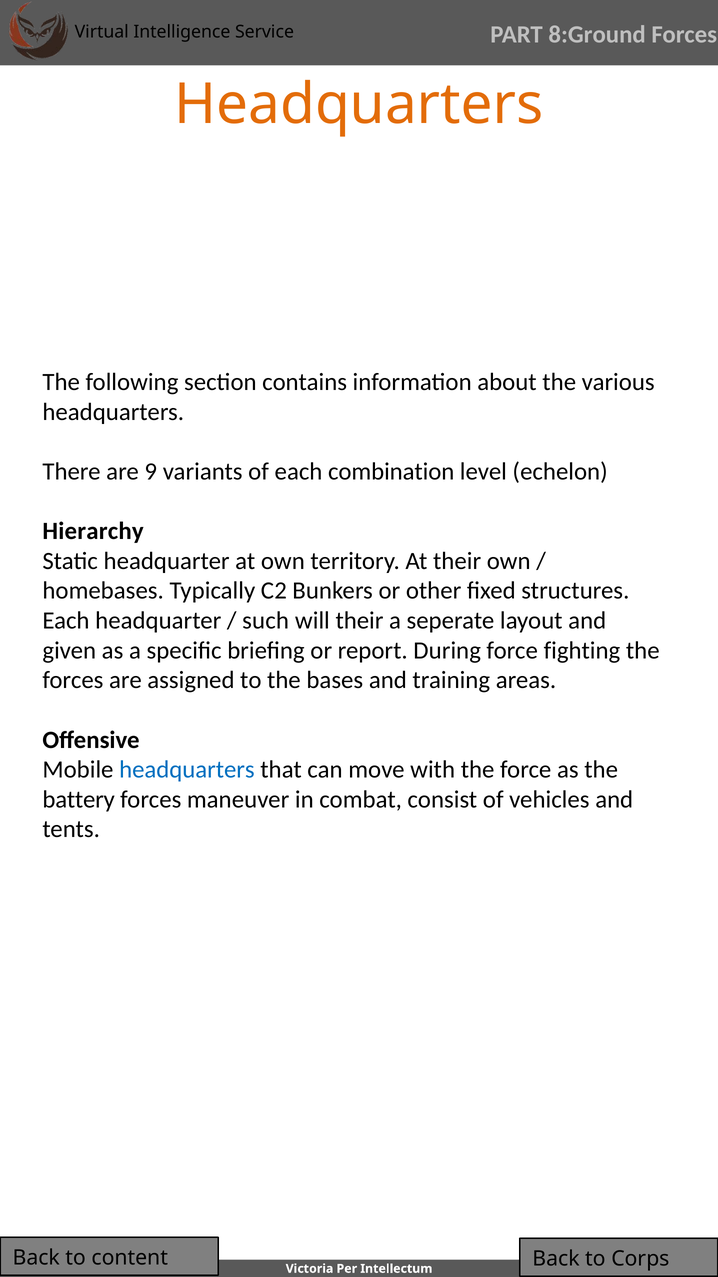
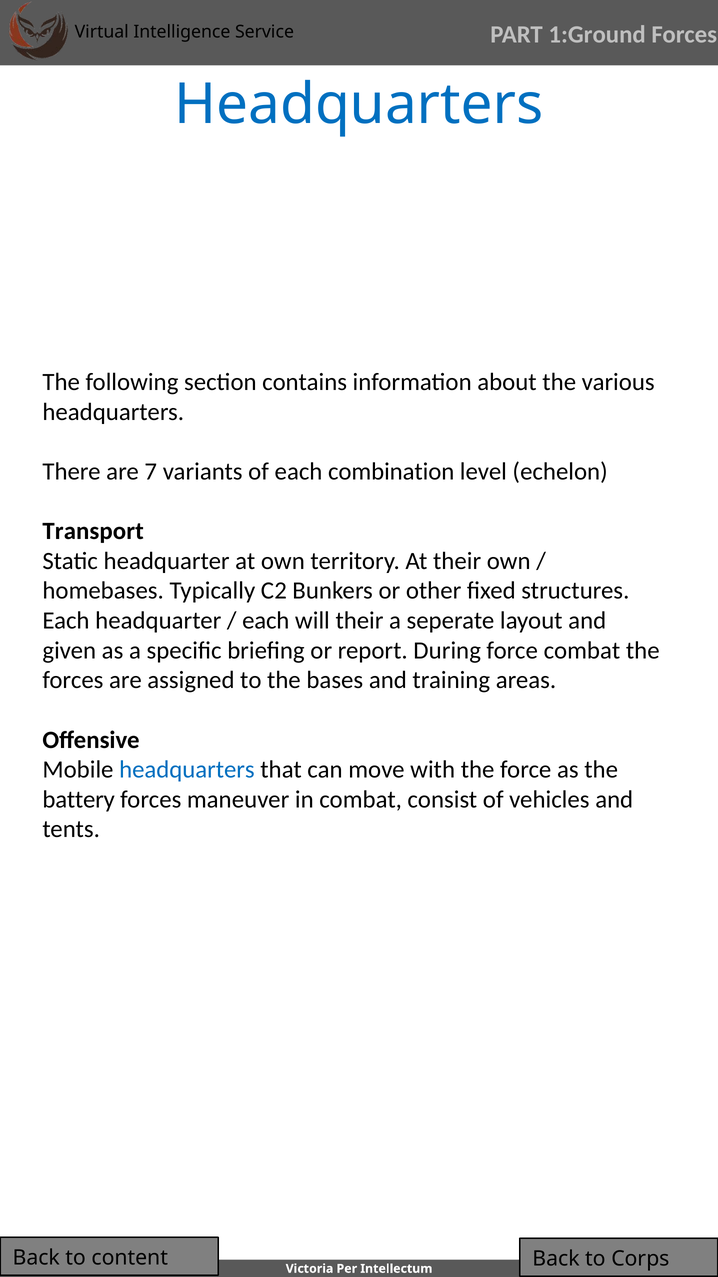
8:Ground: 8:Ground -> 1:Ground
Headquarters at (359, 104) colour: orange -> blue
9: 9 -> 7
Hierarchy: Hierarchy -> Transport
such at (266, 620): such -> each
force fighting: fighting -> combat
